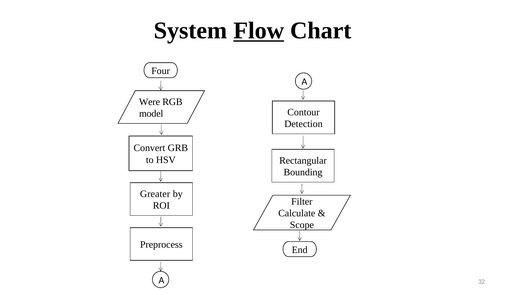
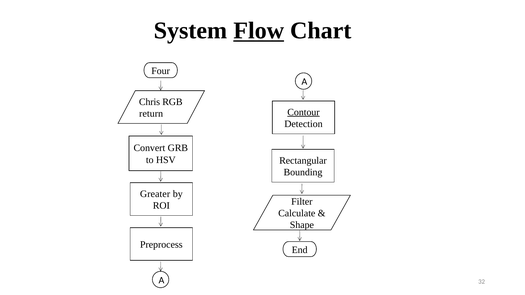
Were: Were -> Chris
Contour underline: none -> present
model: model -> return
Scope: Scope -> Shape
